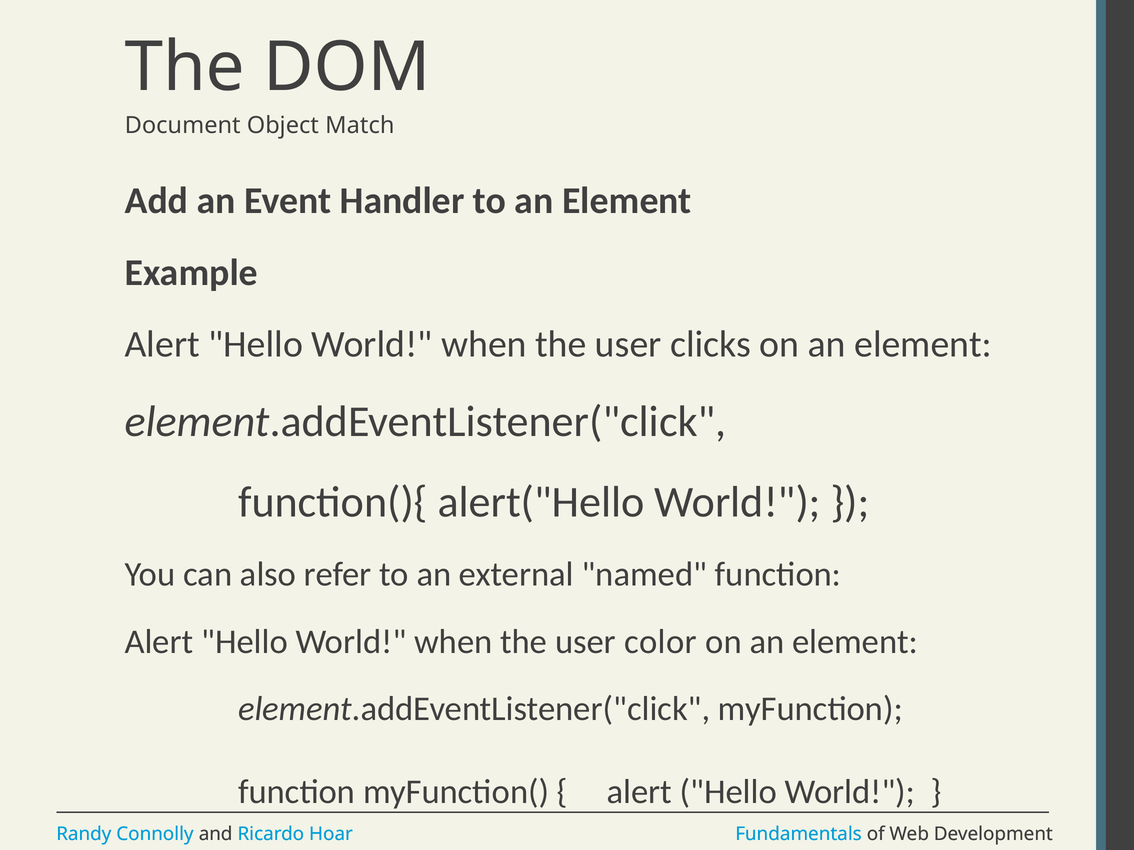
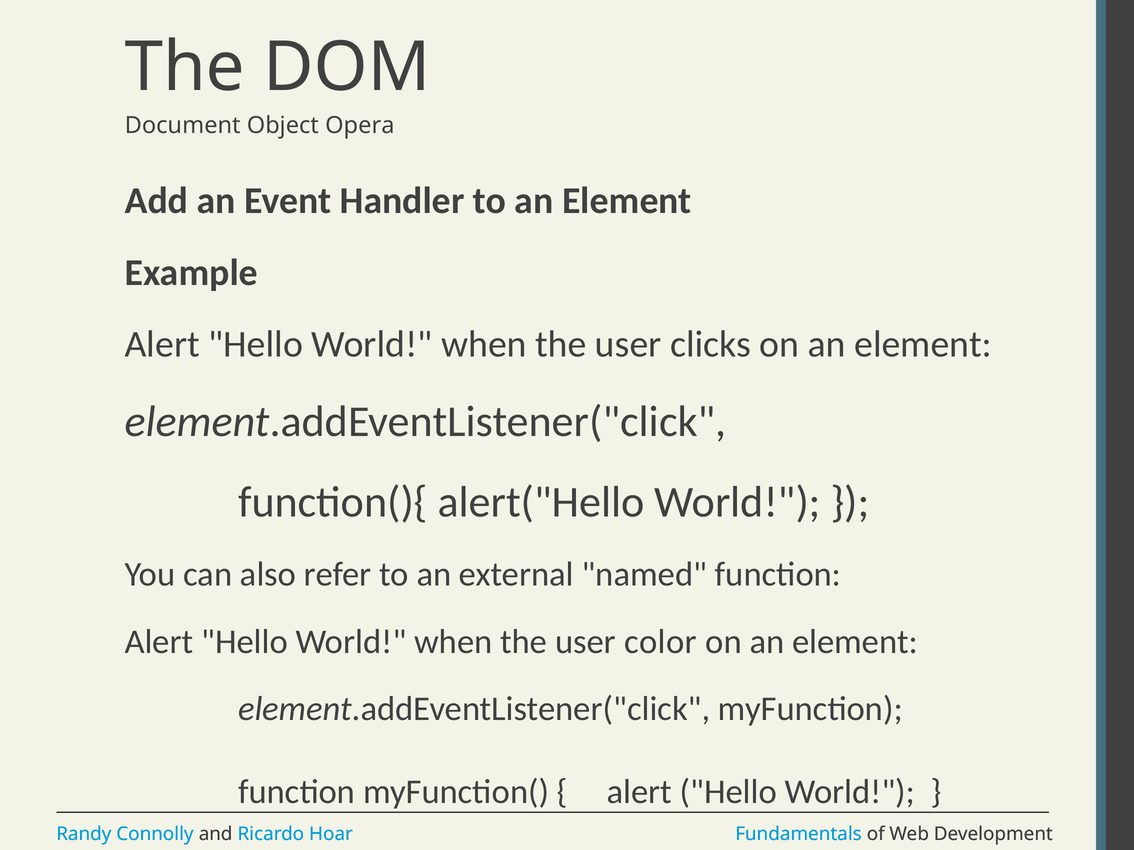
Match: Match -> Opera
